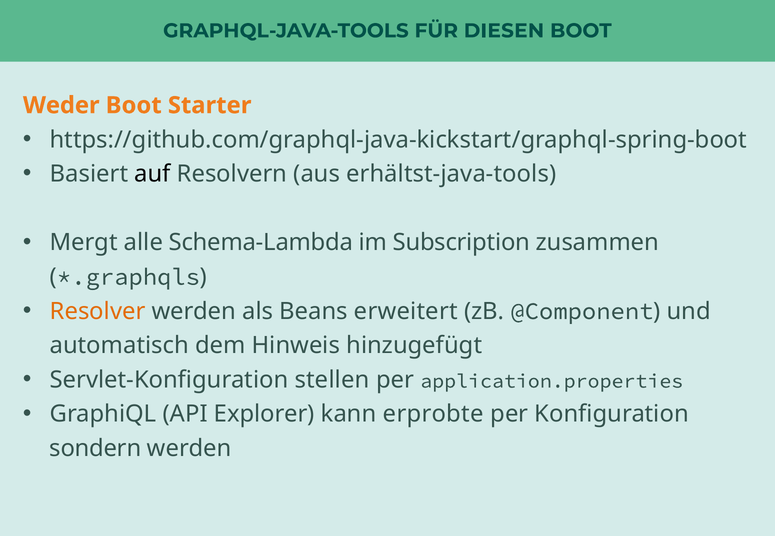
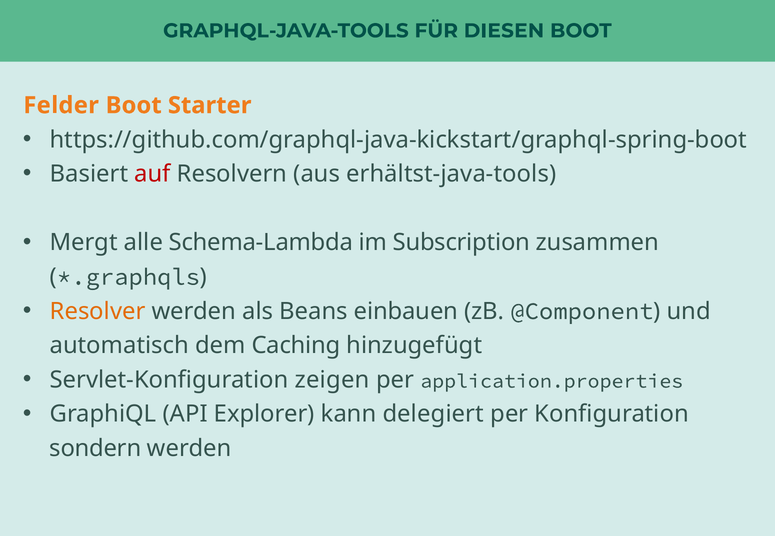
Weder: Weder -> Felder
auf colour: black -> red
erweitert: erweitert -> einbauen
Hinweis: Hinweis -> Caching
stellen: stellen -> zeigen
erprobte: erprobte -> delegiert
